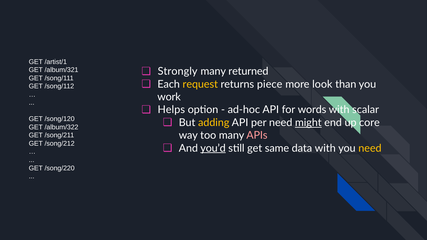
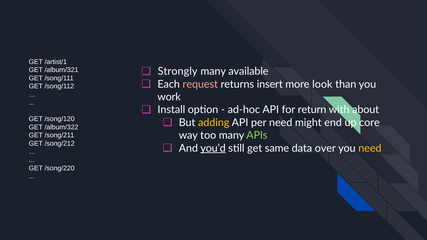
returned: returned -> available
request colour: yellow -> pink
piece: piece -> insert
Helps: Helps -> Install
words: words -> return
scalar: scalar -> about
might underline: present -> none
APIs colour: pink -> light green
data with: with -> over
